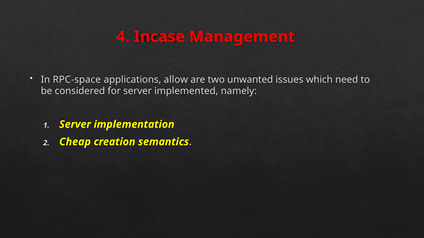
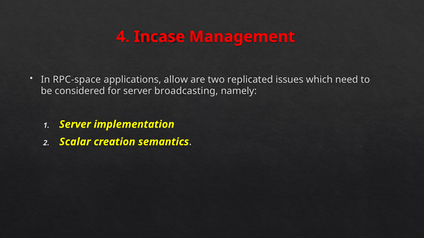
unwanted: unwanted -> replicated
implemented: implemented -> broadcasting
Cheap: Cheap -> Scalar
